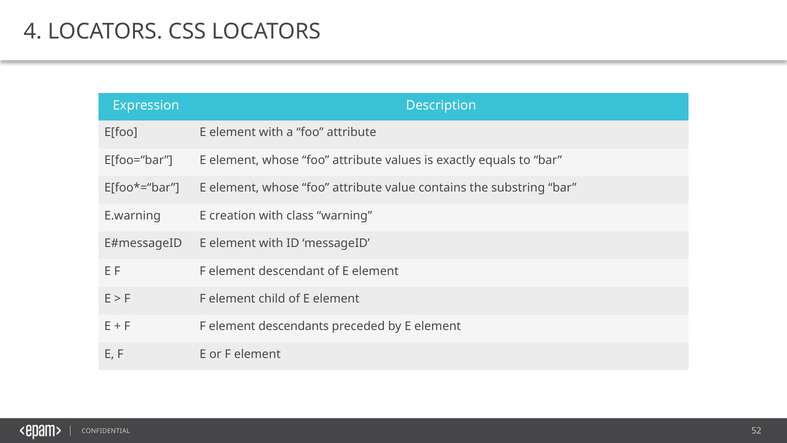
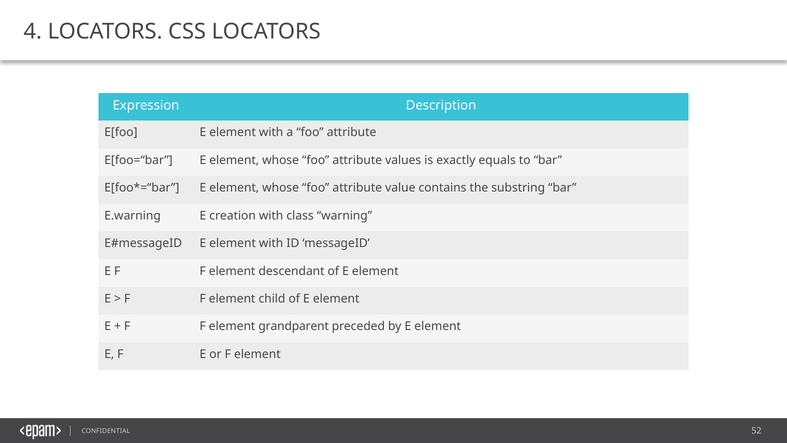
descendants: descendants -> grandparent
